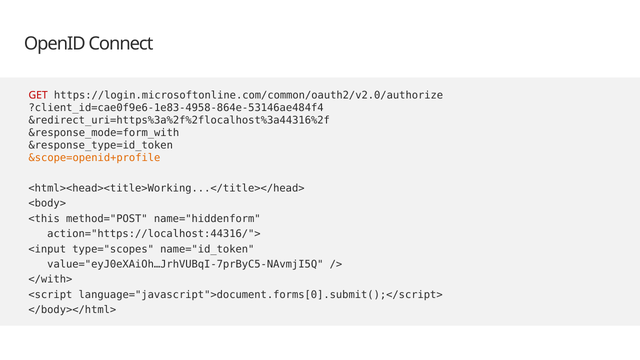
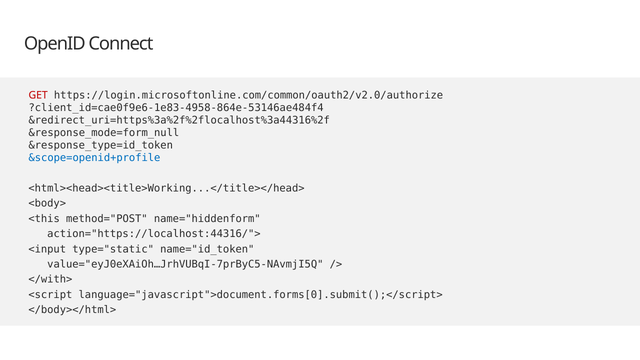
&response_mode=form_with: &response_mode=form_with -> &response_mode=form_null
&scope=openid+profile colour: orange -> blue
type="scopes: type="scopes -> type="static
